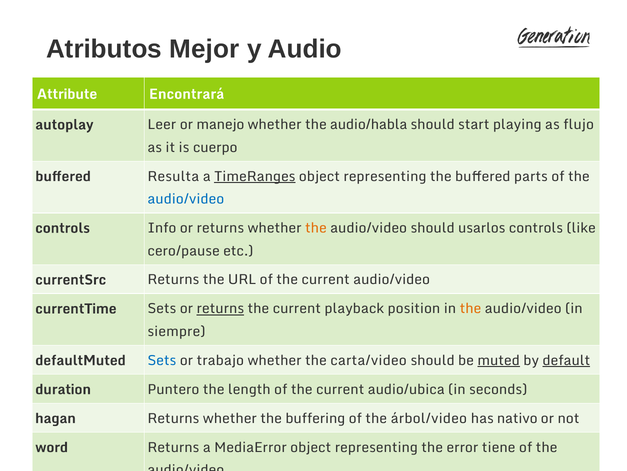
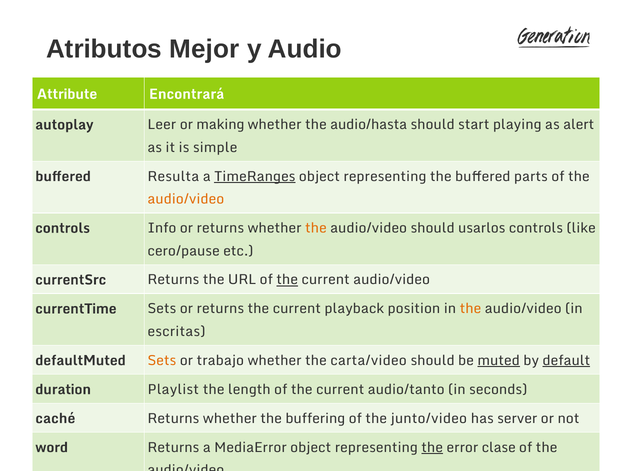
manejo: manejo -> making
audio/habla: audio/habla -> audio/hasta
flujo: flujo -> alert
cuerpo: cuerpo -> simple
audio/video at (186, 199) colour: blue -> orange
the at (287, 279) underline: none -> present
returns at (220, 308) underline: present -> none
siempre: siempre -> escritas
Sets at (162, 360) colour: blue -> orange
Puntero: Puntero -> Playlist
audio/ubica: audio/ubica -> audio/tanto
hagan: hagan -> caché
árbol/video: árbol/video -> junto/video
nativo: nativo -> server
the at (432, 447) underline: none -> present
tiene: tiene -> clase
